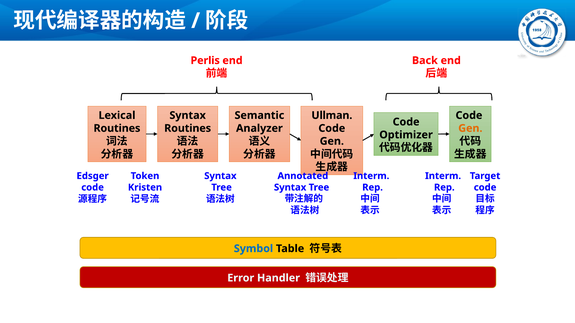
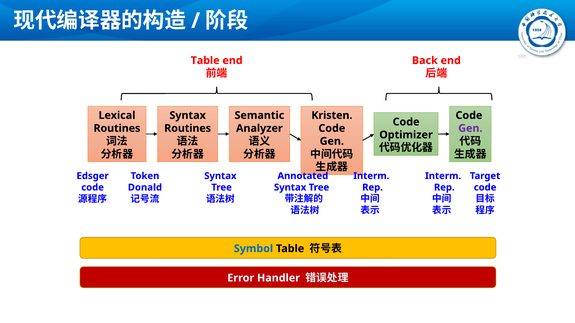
Perlis at (205, 61): Perlis -> Table
Ullman: Ullman -> Kristen
Gen at (470, 128) colour: orange -> purple
Kristen: Kristen -> Donald
